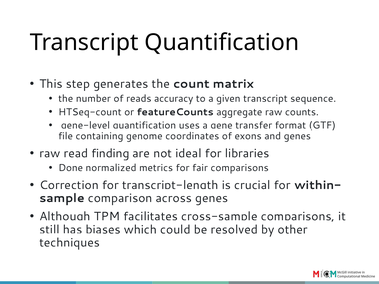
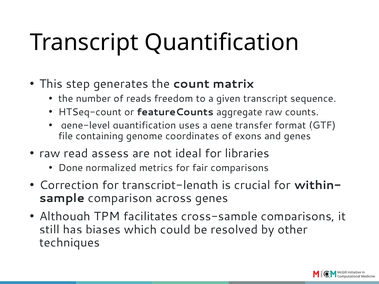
accuracy: accuracy -> freedom
finding: finding -> assess
